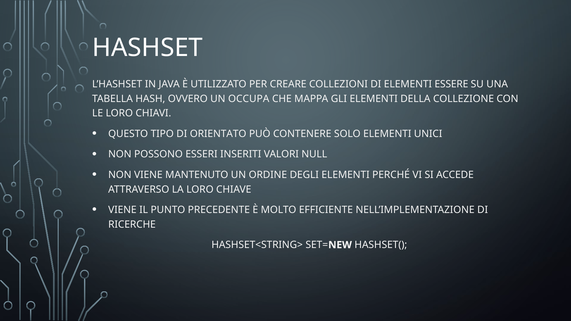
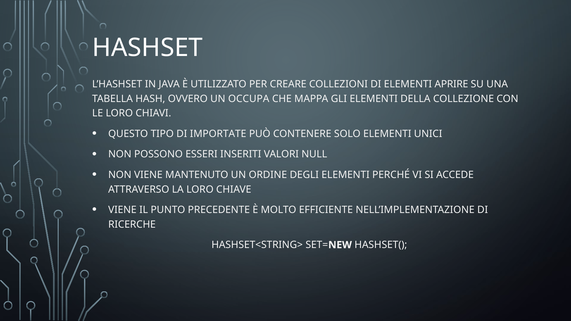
ESSERE: ESSERE -> APRIRE
ORIENTATO: ORIENTATO -> IMPORTATE
